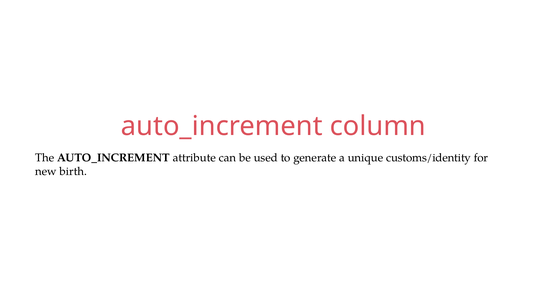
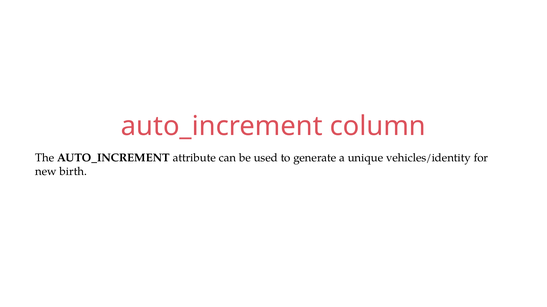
customs/identity: customs/identity -> vehicles/identity
